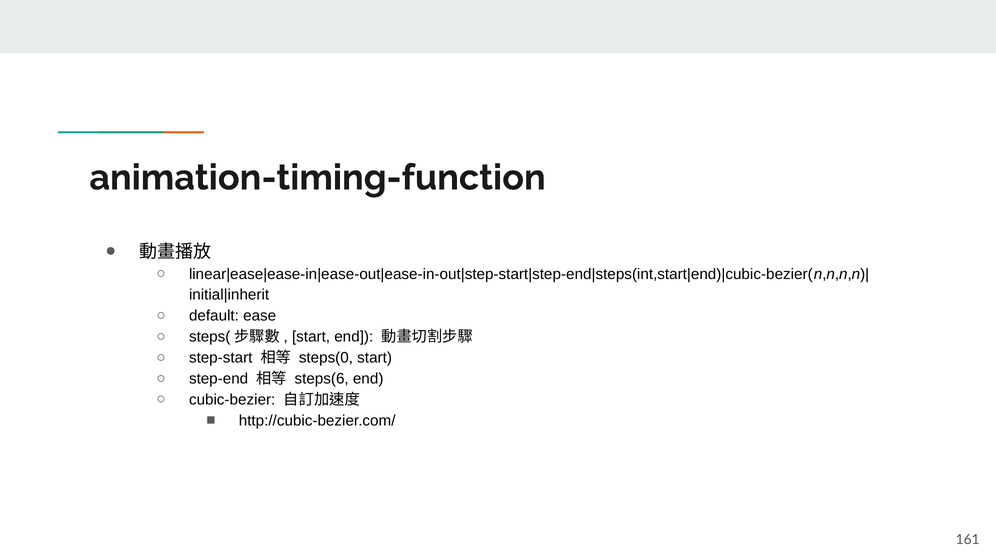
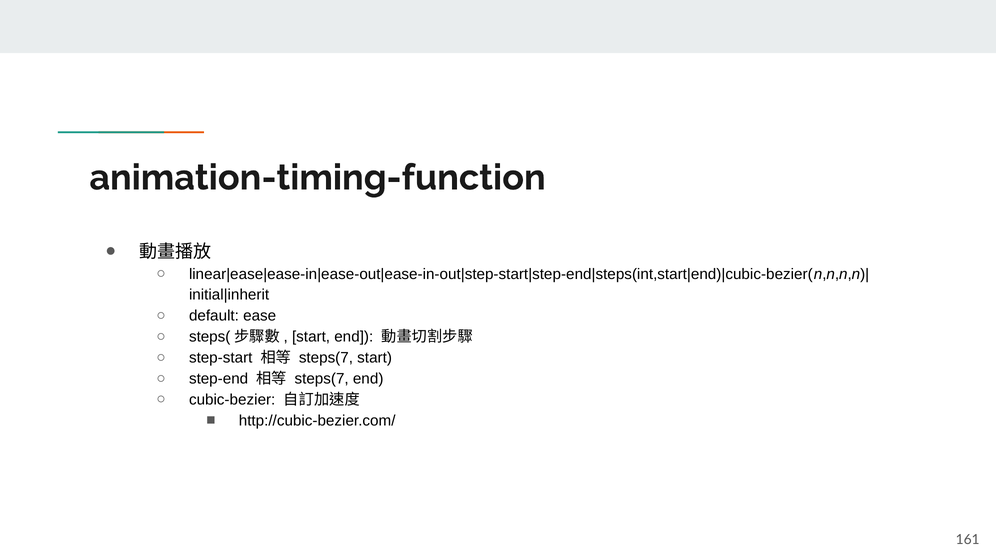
steps(0 at (326, 358): steps(0 -> steps(7
steps(6 at (322, 379): steps(6 -> steps(7
